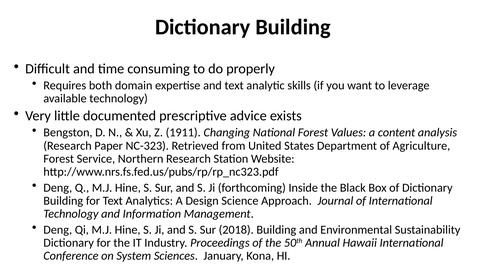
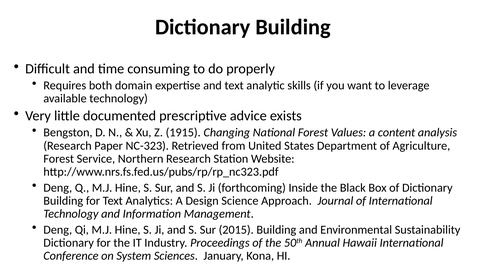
1911: 1911 -> 1915
2018: 2018 -> 2015
